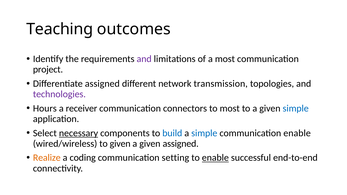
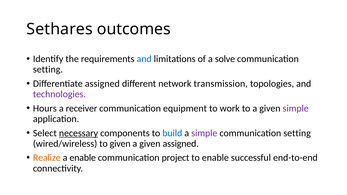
Teaching: Teaching -> Sethares
and at (144, 59) colour: purple -> blue
a most: most -> solve
project at (48, 70): project -> setting
connectors: connectors -> equipment
to most: most -> work
simple at (296, 108) colour: blue -> purple
simple at (204, 133) colour: blue -> purple
enable at (297, 133): enable -> setting
a coding: coding -> enable
setting: setting -> project
enable at (215, 158) underline: present -> none
